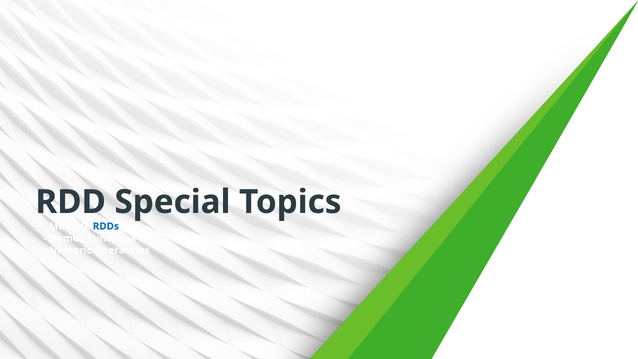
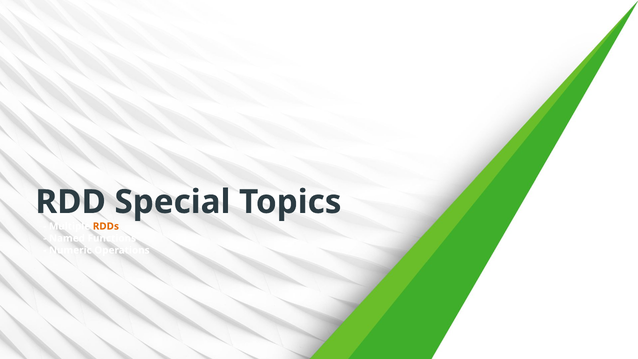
RDDs colour: blue -> orange
